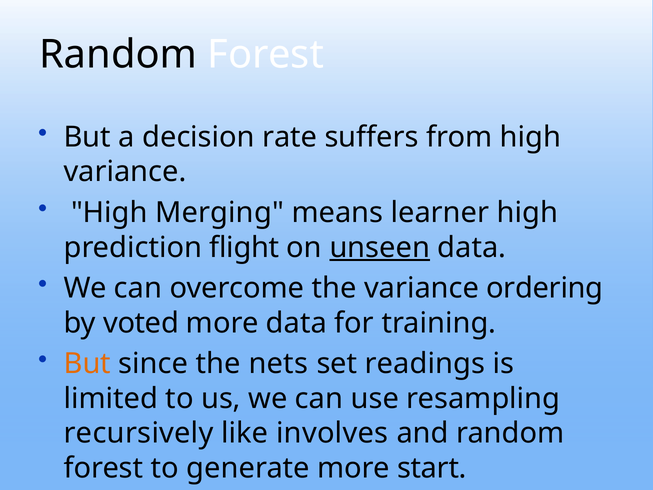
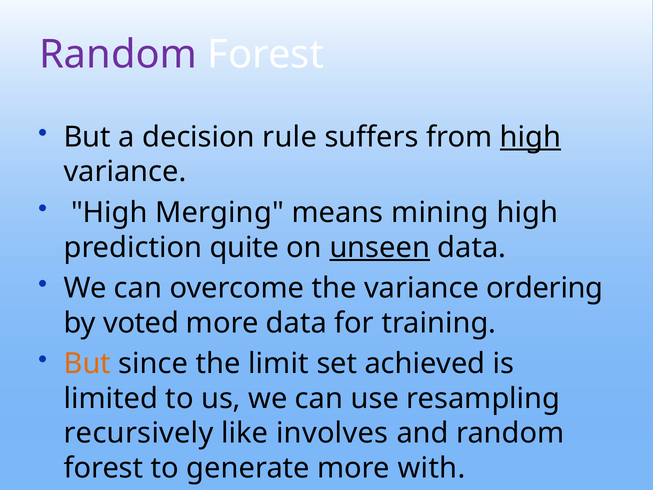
Random at (118, 54) colour: black -> purple
rate: rate -> rule
high at (530, 137) underline: none -> present
learner: learner -> mining
flight: flight -> quite
nets: nets -> limit
readings: readings -> achieved
start: start -> with
